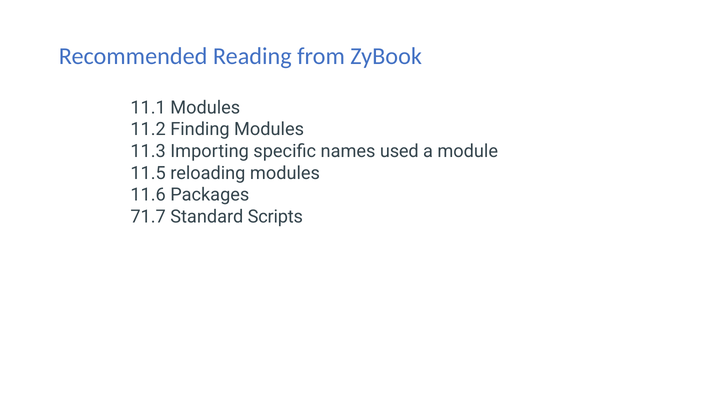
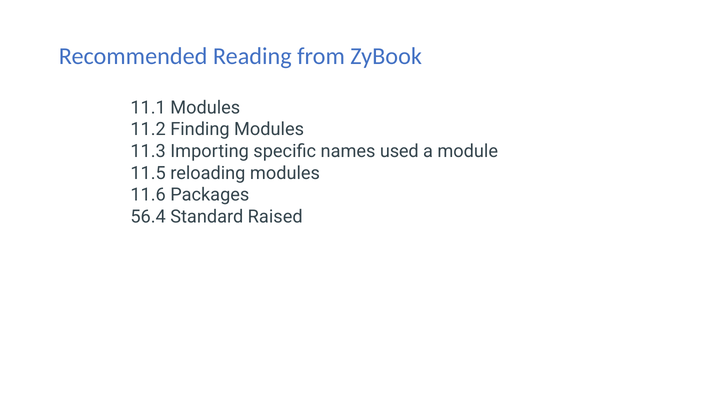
71.7: 71.7 -> 56.4
Scripts: Scripts -> Raised
